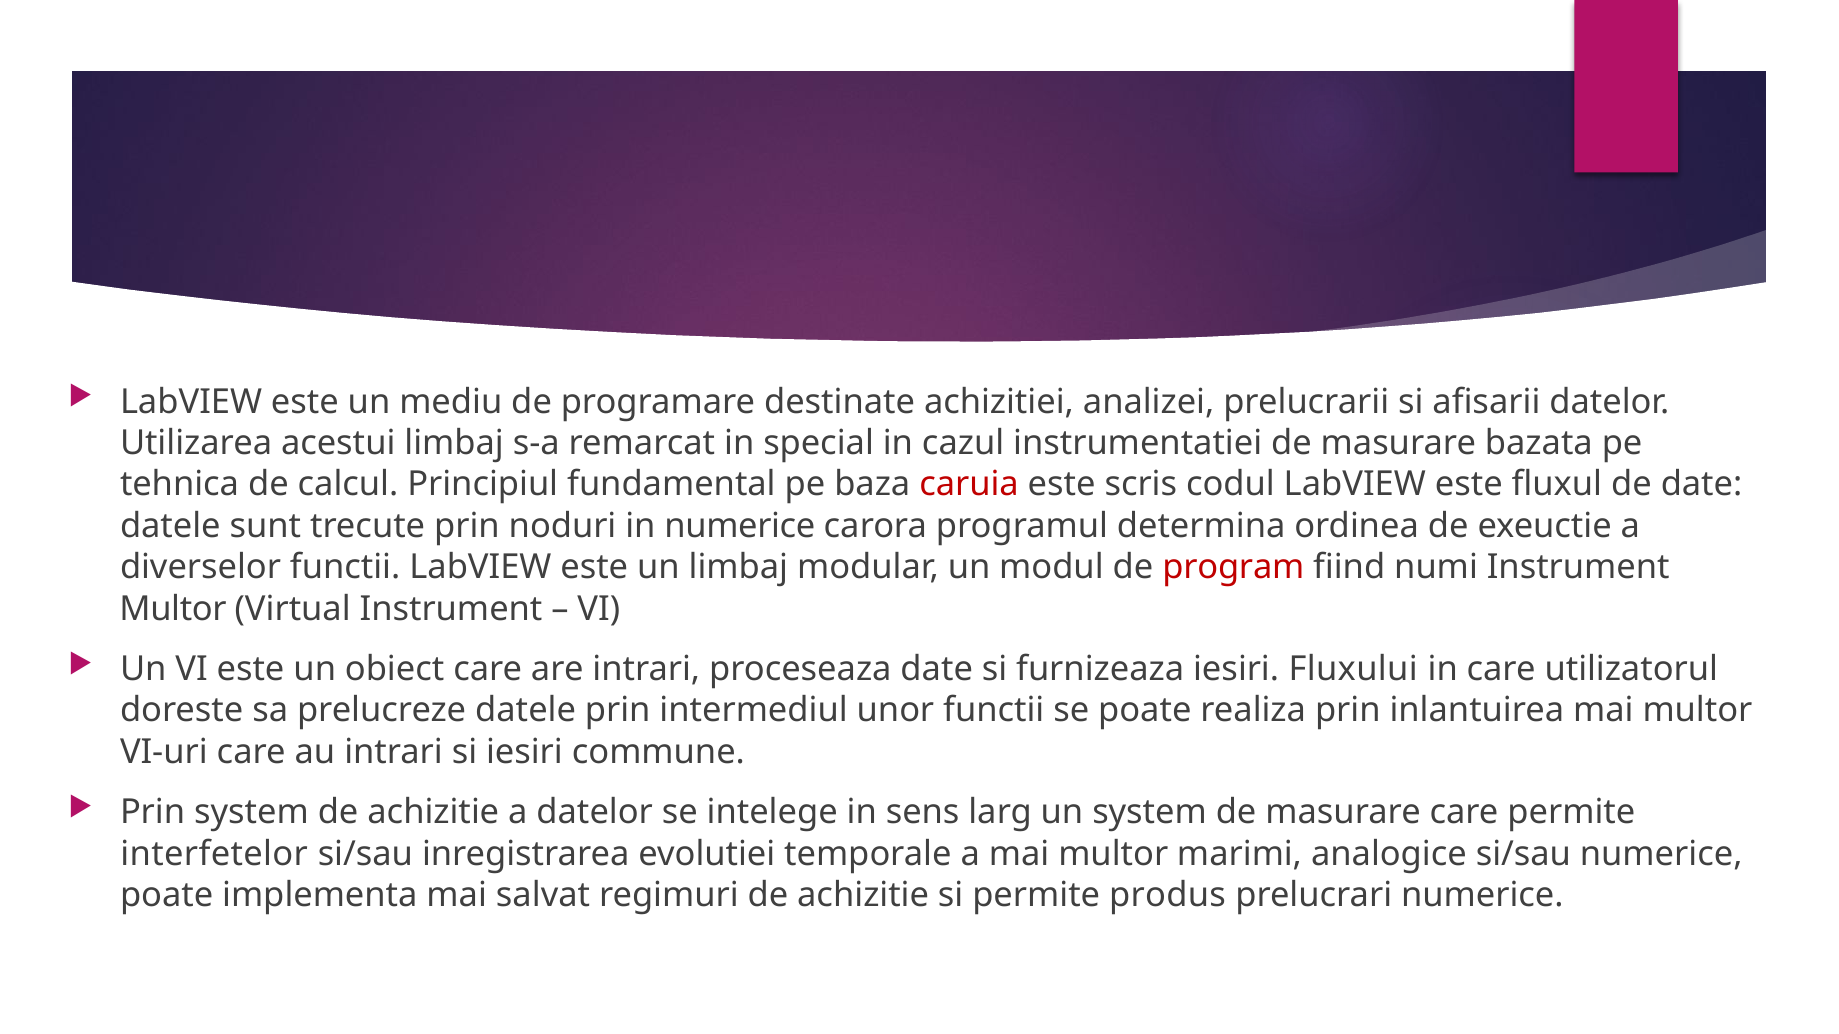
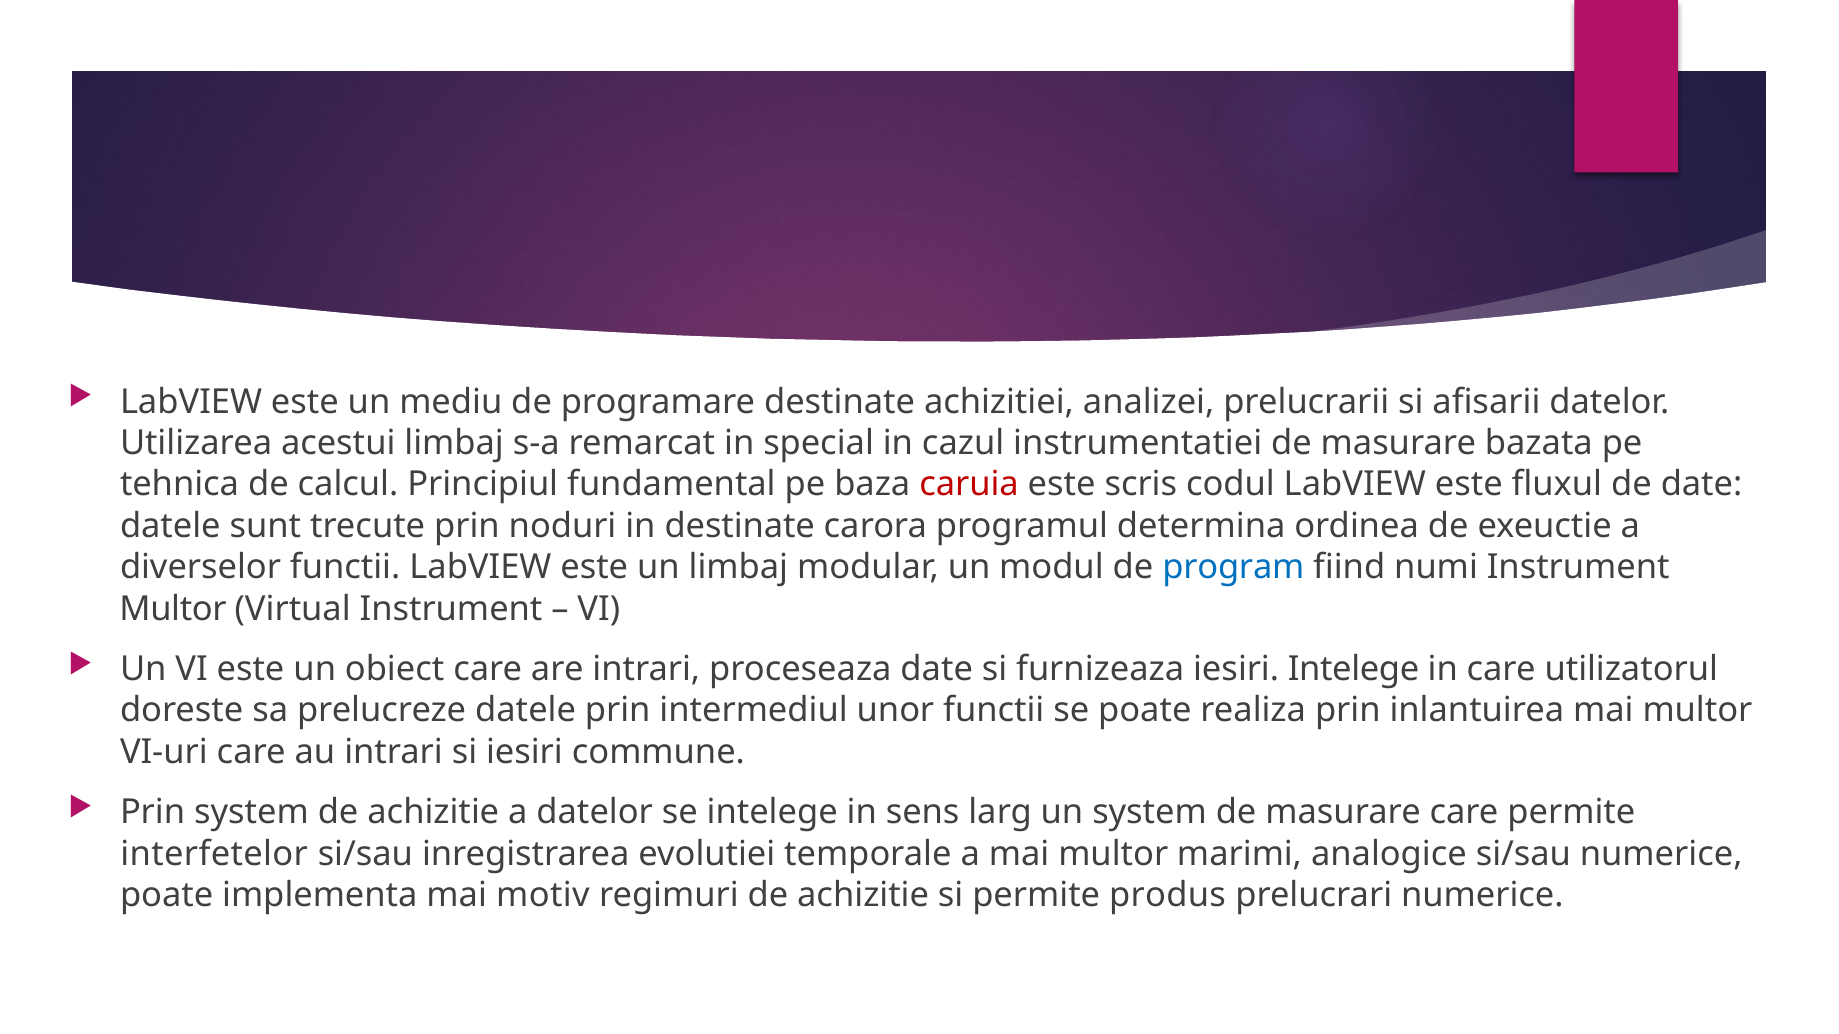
in numerice: numerice -> destinate
program colour: red -> blue
iesiri Fluxului: Fluxului -> Intelege
salvat: salvat -> motiv
